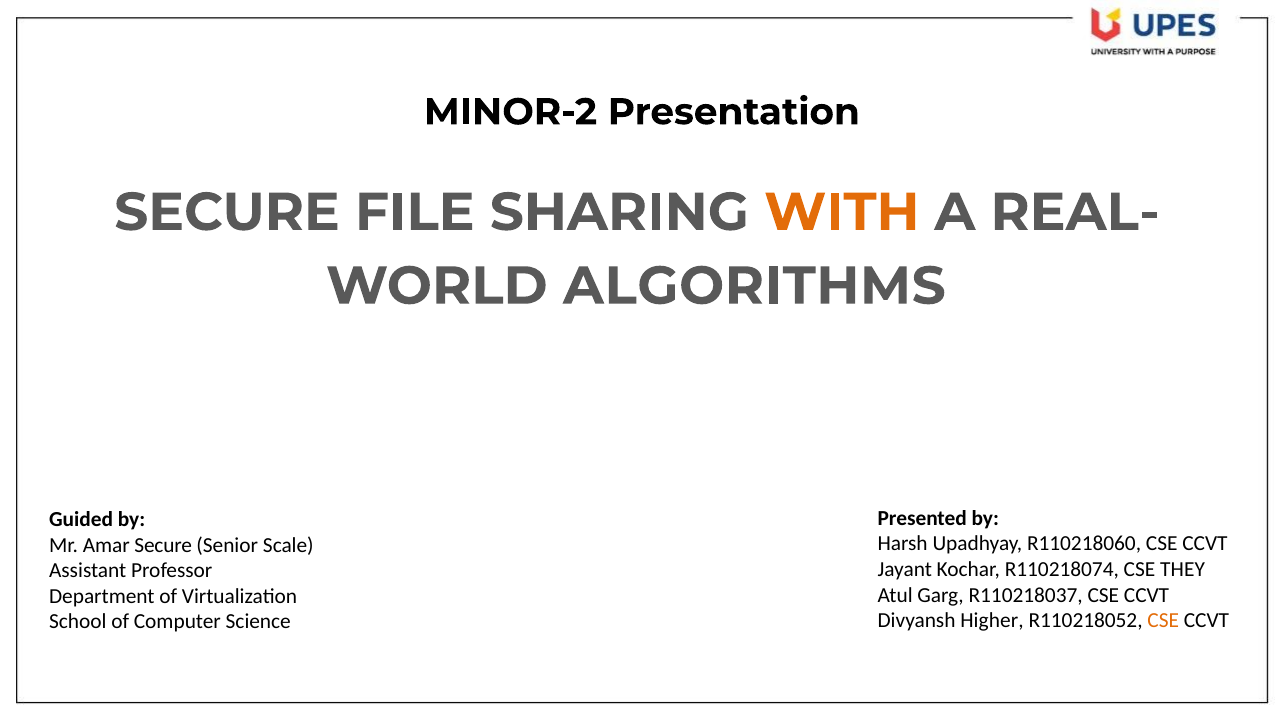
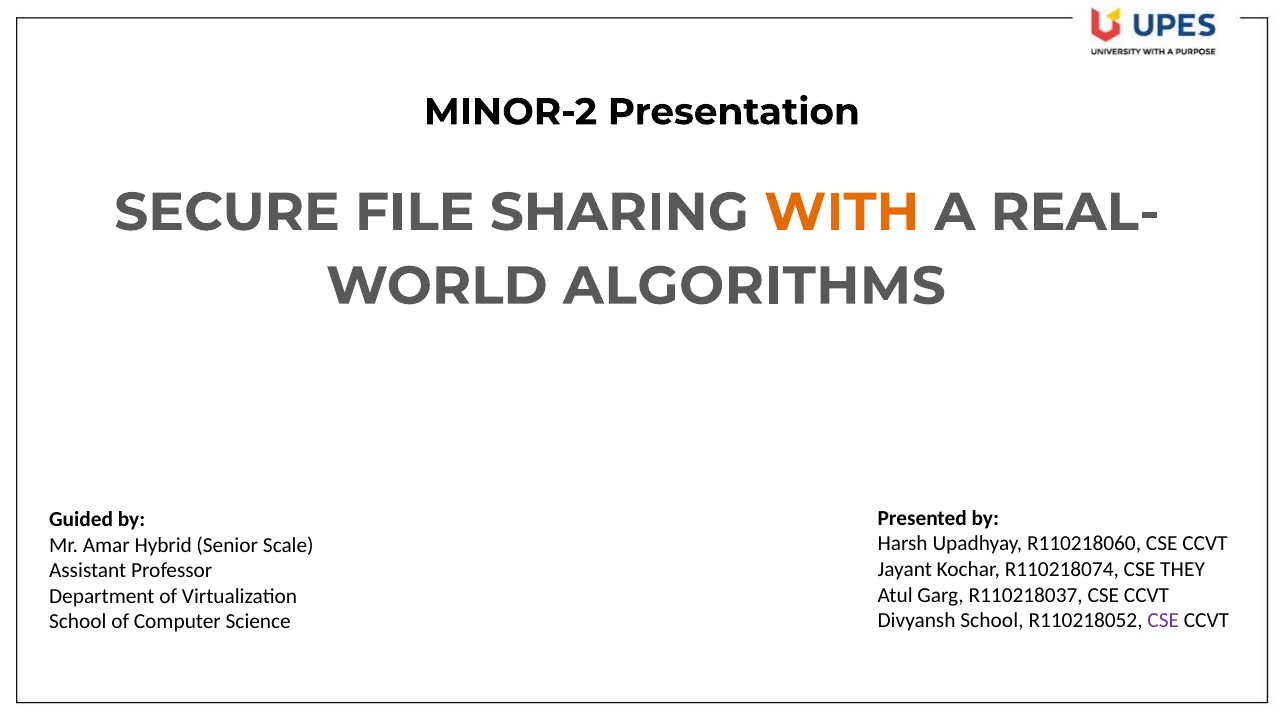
Amar Secure: Secure -> Hybrid
Divyansh Higher: Higher -> School
CSE at (1163, 621) colour: orange -> purple
